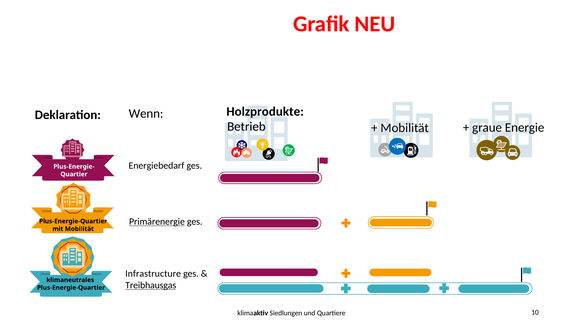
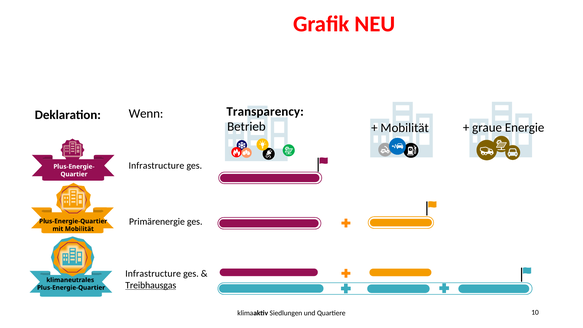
Holzprodukte: Holzprodukte -> Transparency
Energiebedarf at (156, 166): Energiebedarf -> Infrastructure
Primärenergie underline: present -> none
